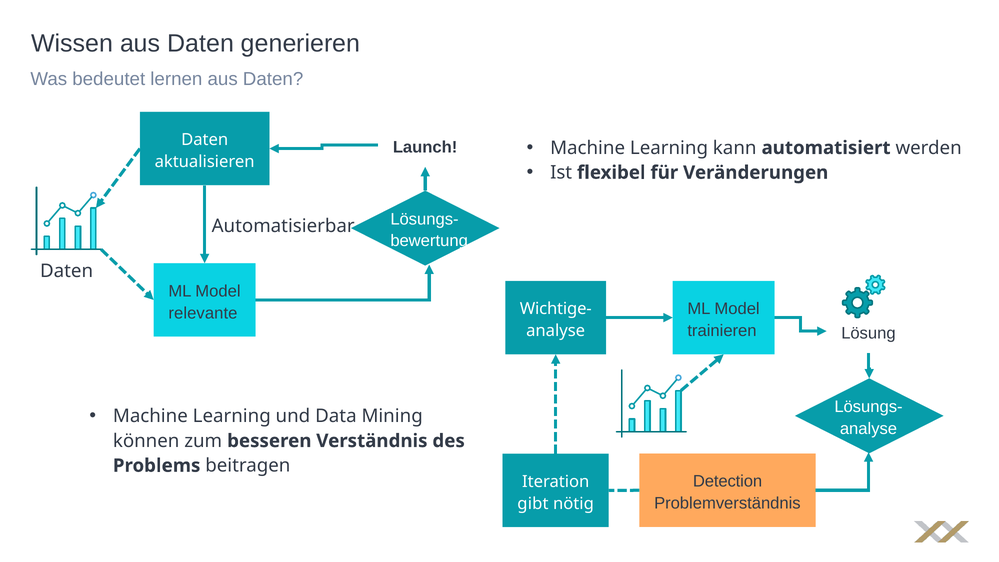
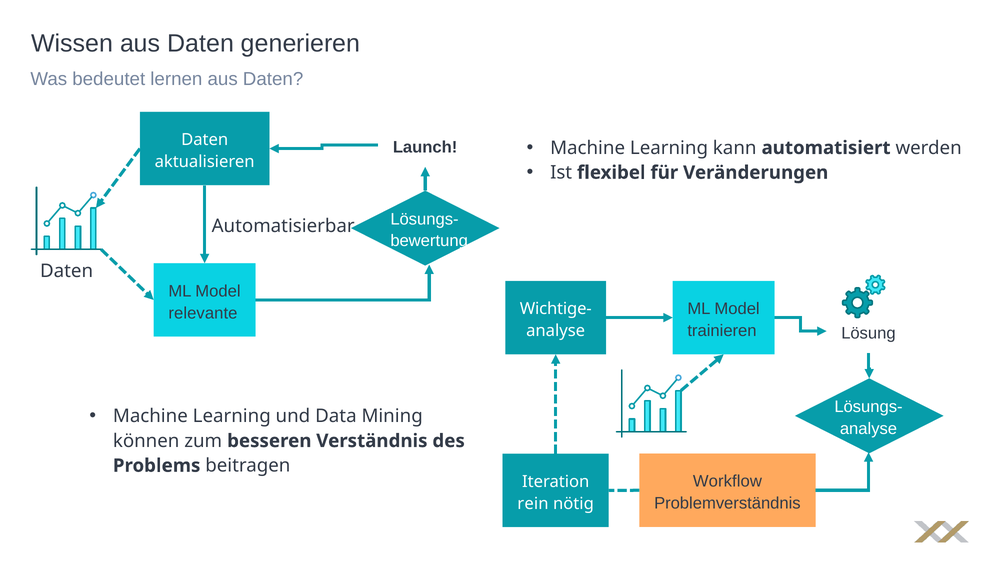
Detection: Detection -> Workflow
gibt: gibt -> rein
